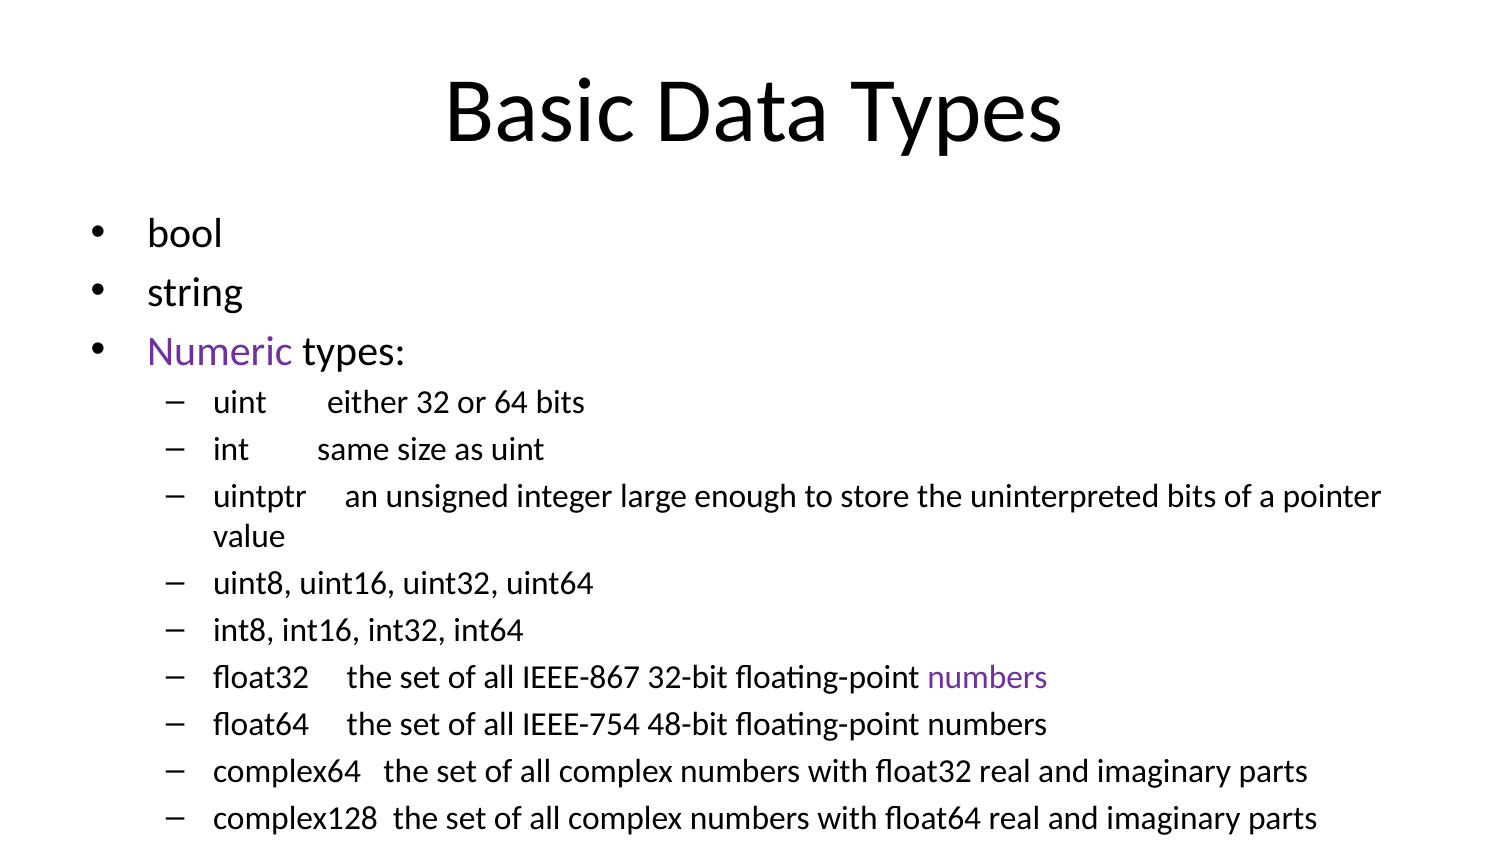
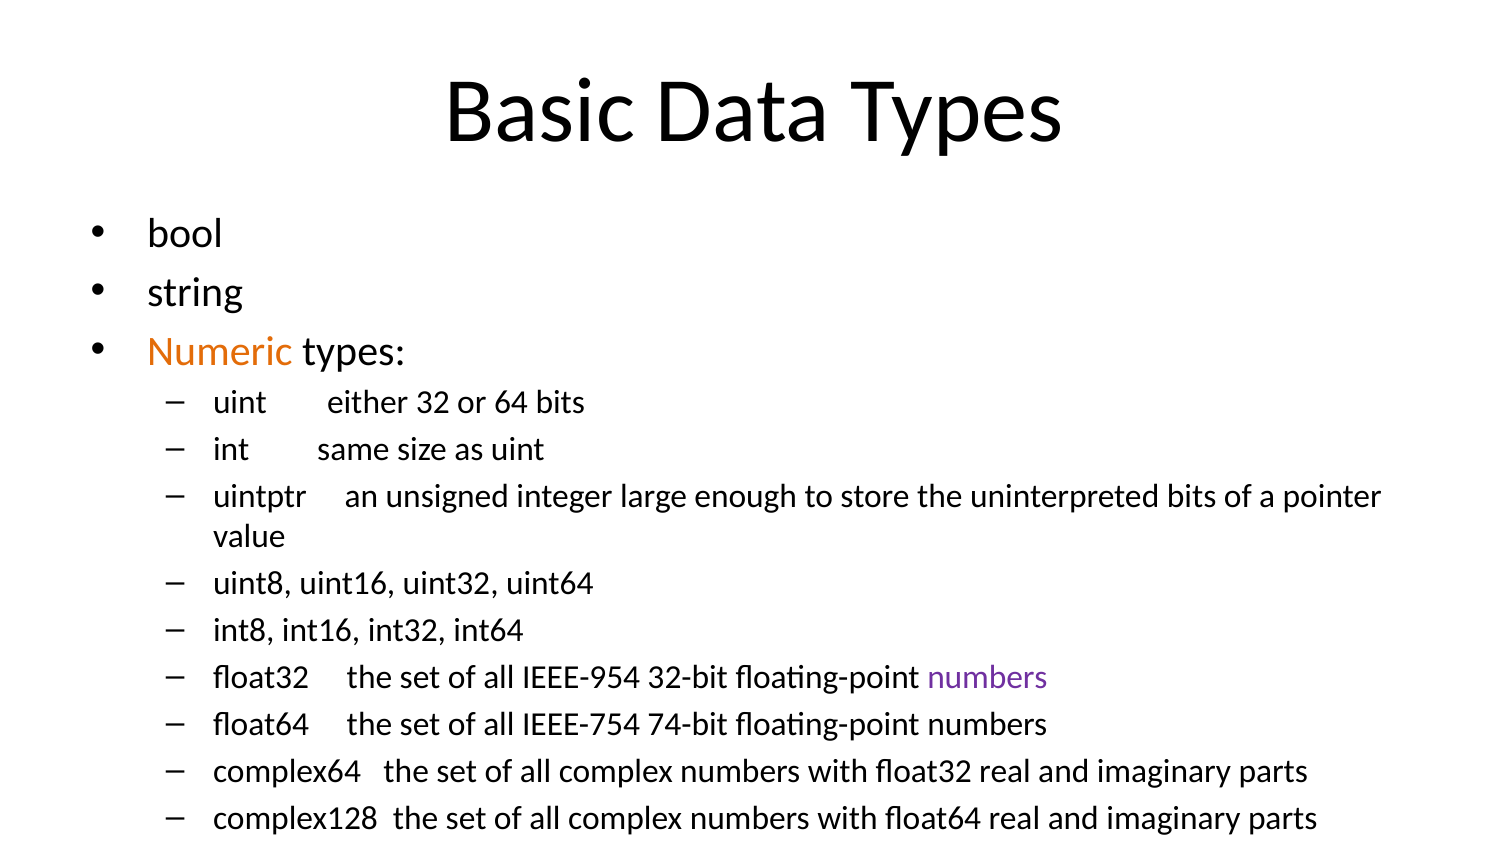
Numeric colour: purple -> orange
IEEE-867: IEEE-867 -> IEEE-954
48-bit: 48-bit -> 74-bit
